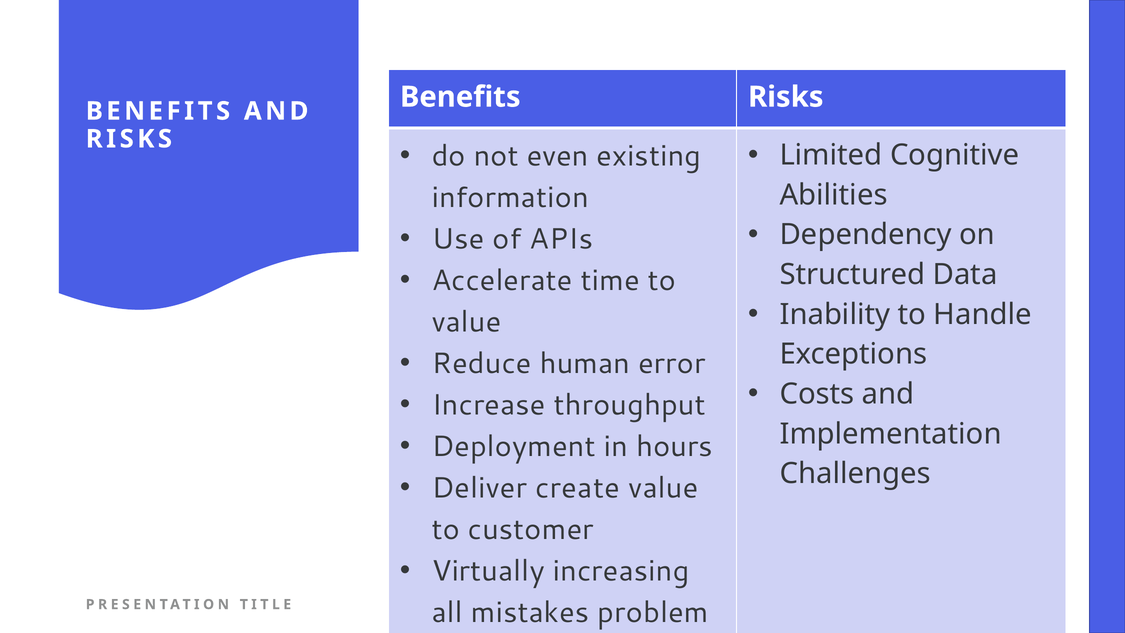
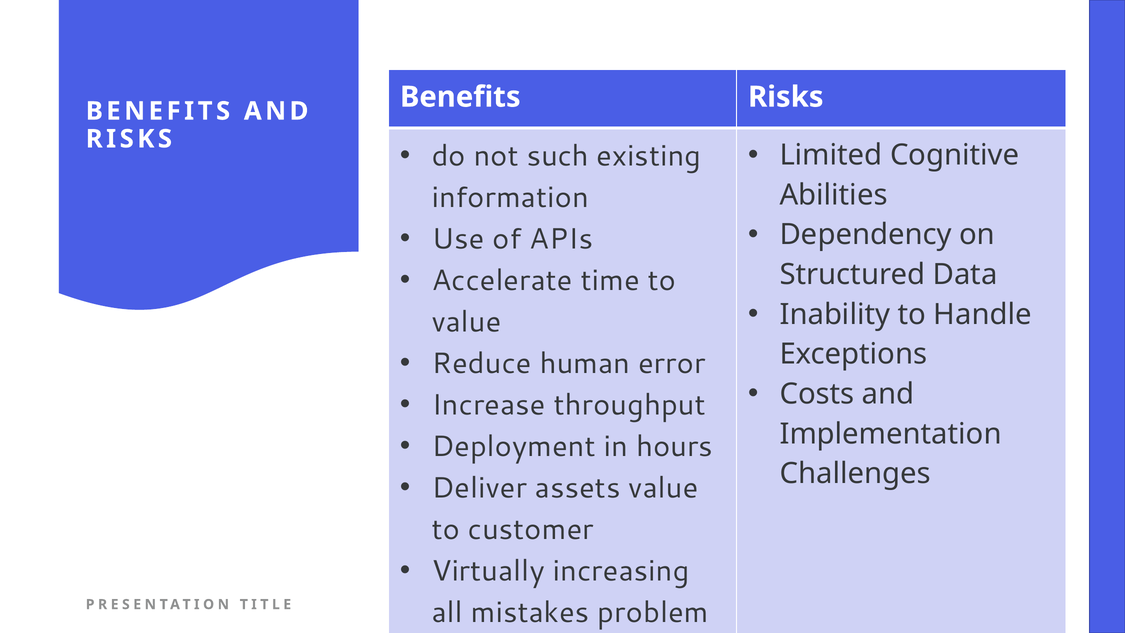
even: even -> such
create: create -> assets
